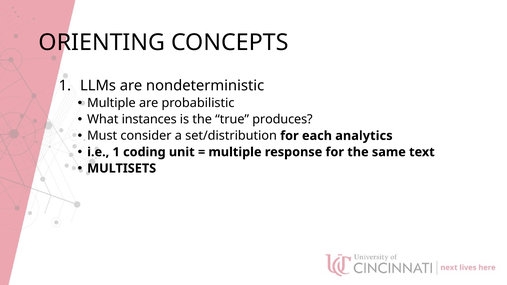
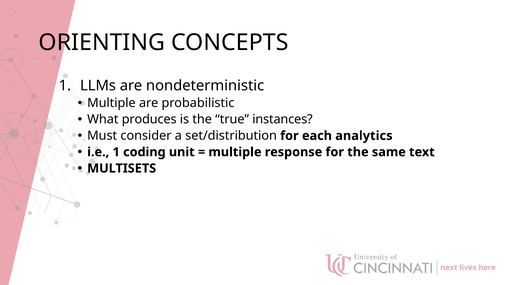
instances: instances -> produces
produces: produces -> instances
